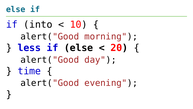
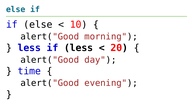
if into: into -> else
if else: else -> less
